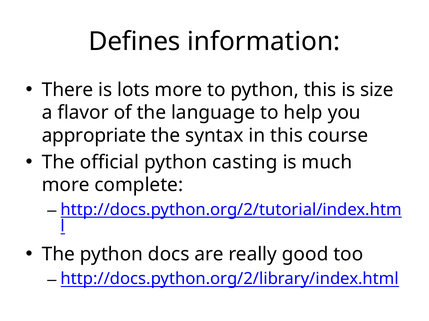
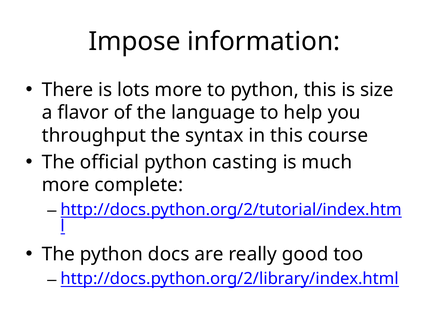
Defines: Defines -> Impose
appropriate: appropriate -> throughput
